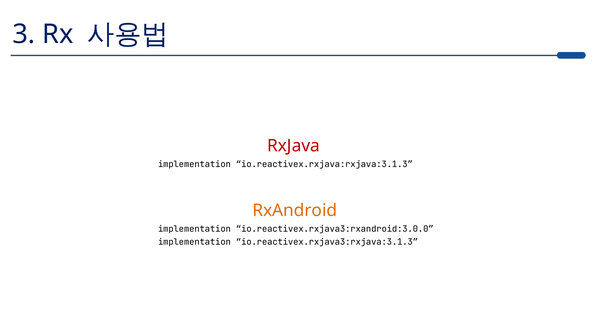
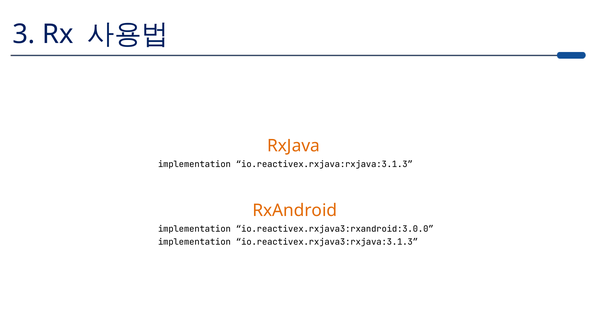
RxJava colour: red -> orange
